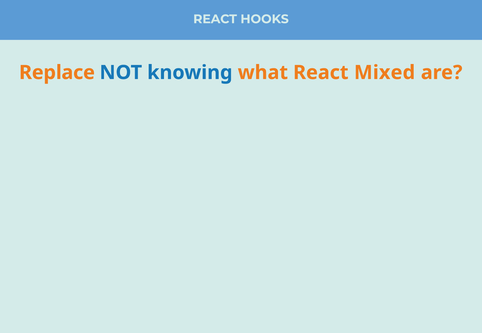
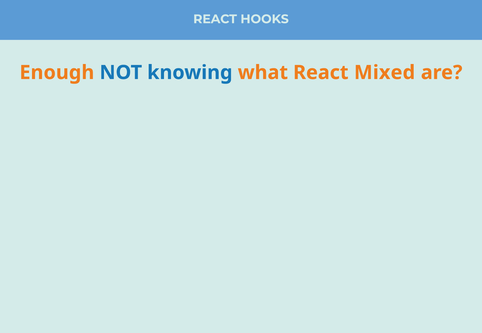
Replace: Replace -> Enough
